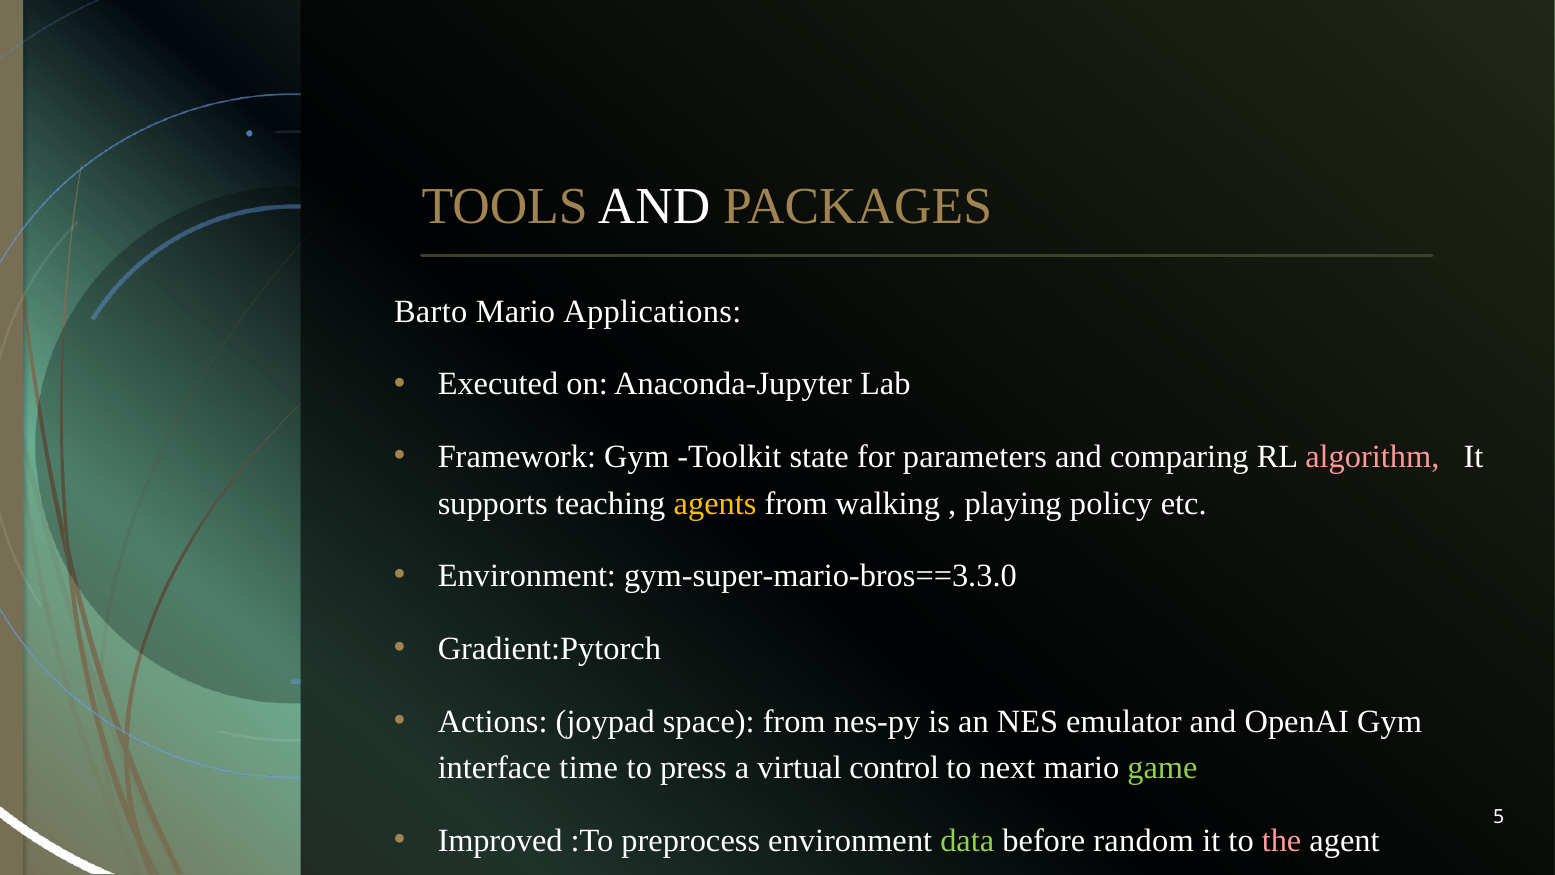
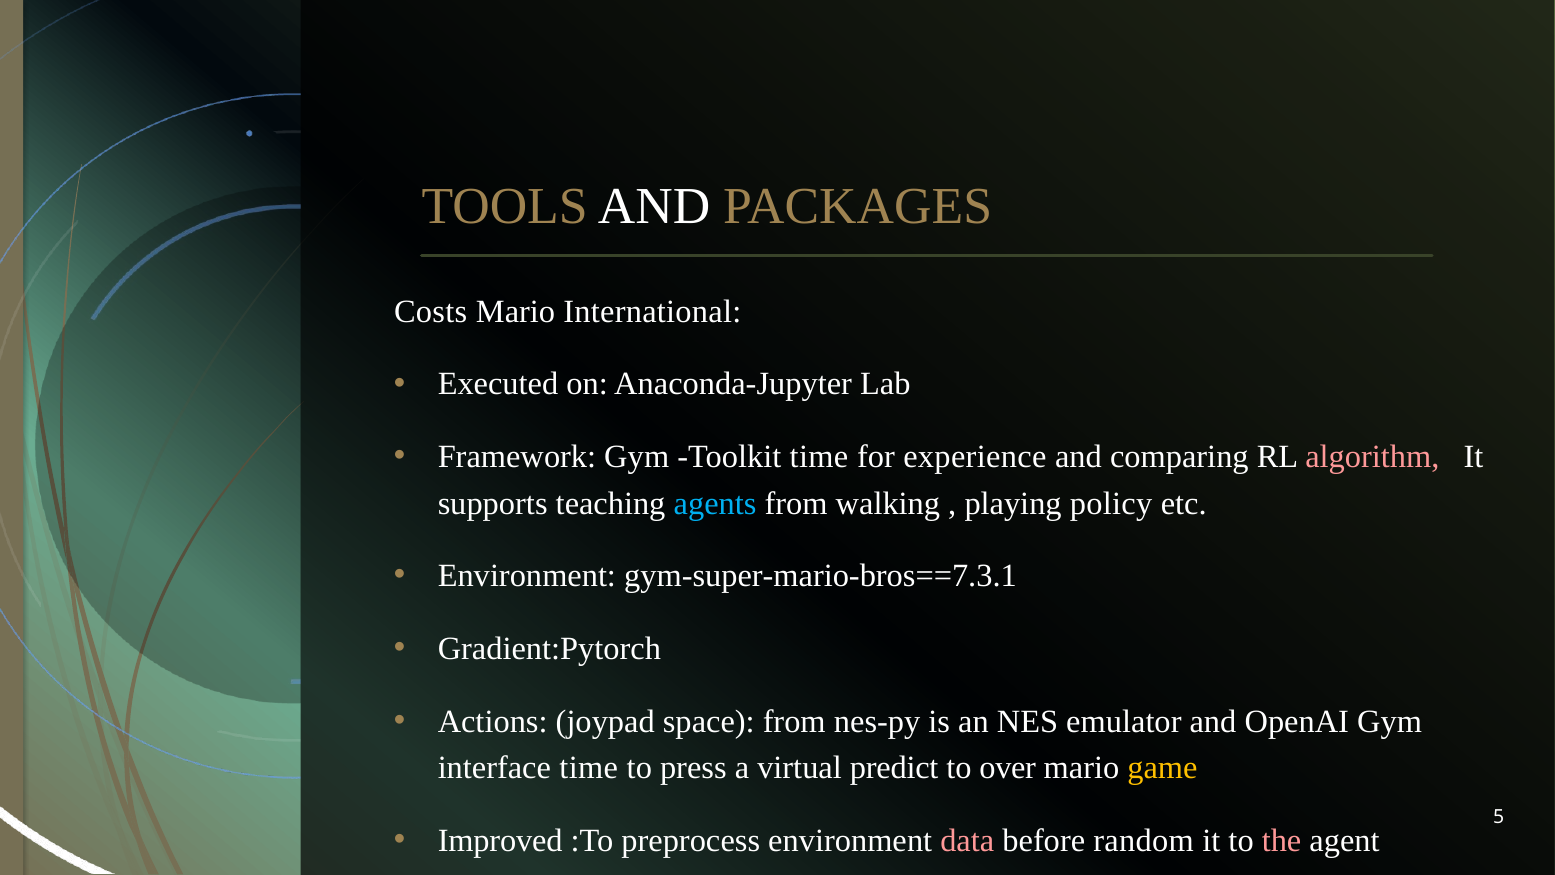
Barto: Barto -> Costs
Applications: Applications -> International
Toolkit state: state -> time
parameters: parameters -> experience
agents colour: yellow -> light blue
gym-super-mario-bros==3.3.0: gym-super-mario-bros==3.3.0 -> gym-super-mario-bros==7.3.1
control: control -> predict
next: next -> over
game colour: light green -> yellow
data colour: light green -> pink
